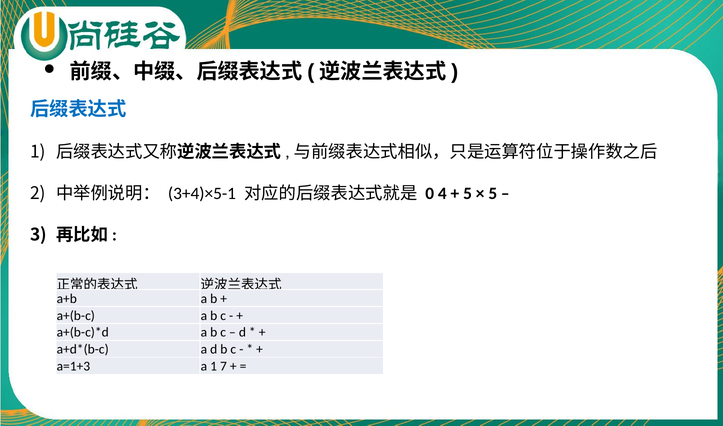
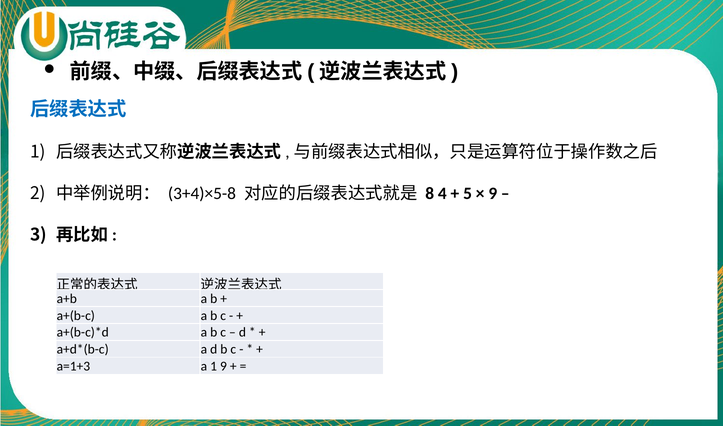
3+4)×5-1: 3+4)×5-1 -> 3+4)×5-8
0: 0 -> 8
5 at (493, 193): 5 -> 9
1 7: 7 -> 9
